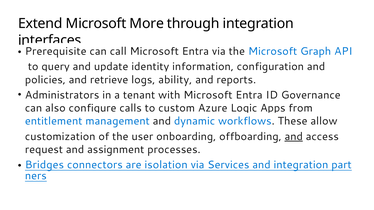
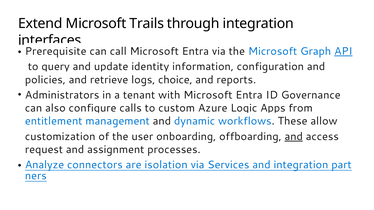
More: More -> Trails
API underline: none -> present
ability: ability -> choice
Bridges: Bridges -> Analyze
